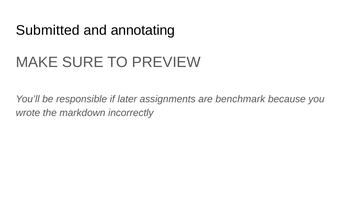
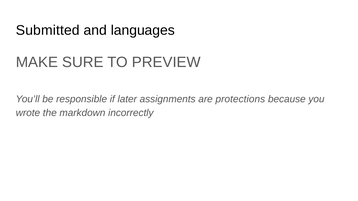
annotating: annotating -> languages
benchmark: benchmark -> protections
